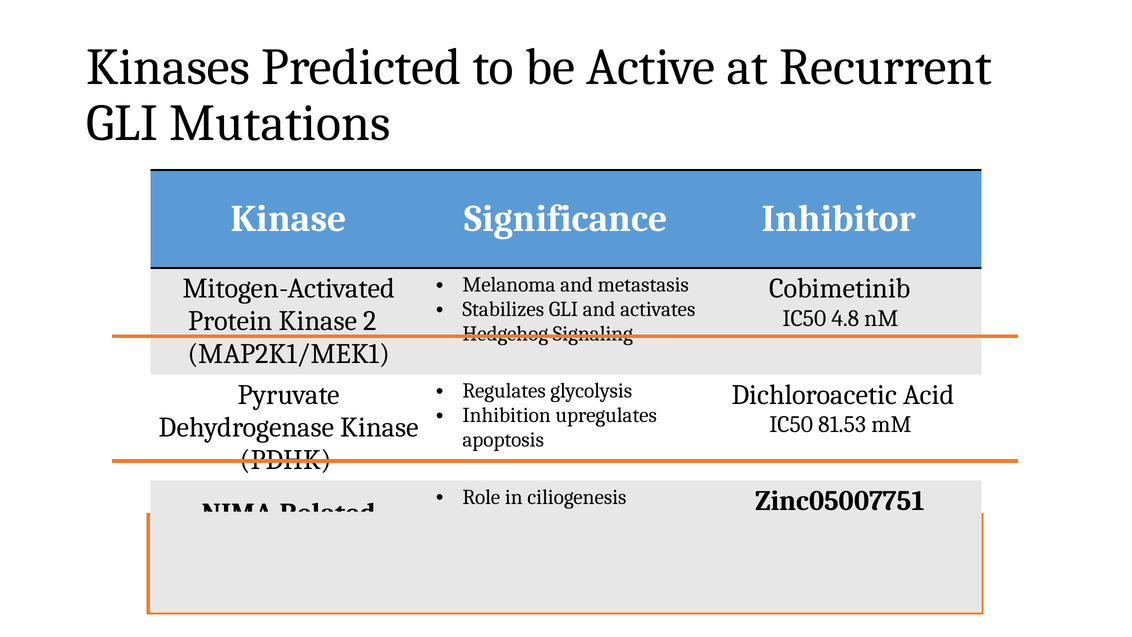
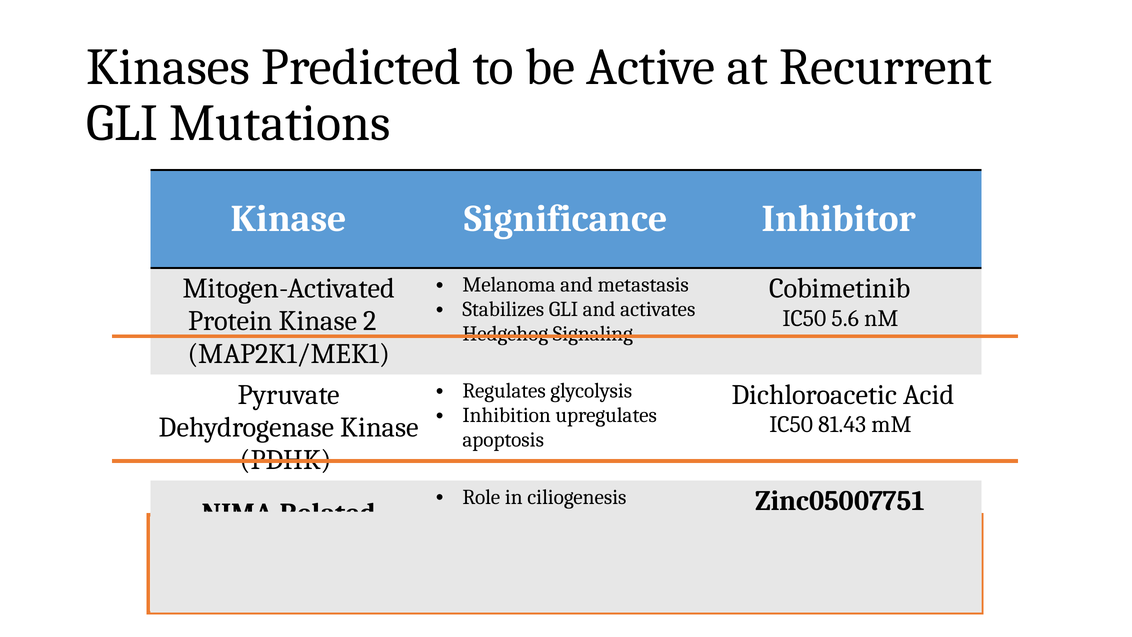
4.8: 4.8 -> 5.6
81.53: 81.53 -> 81.43
